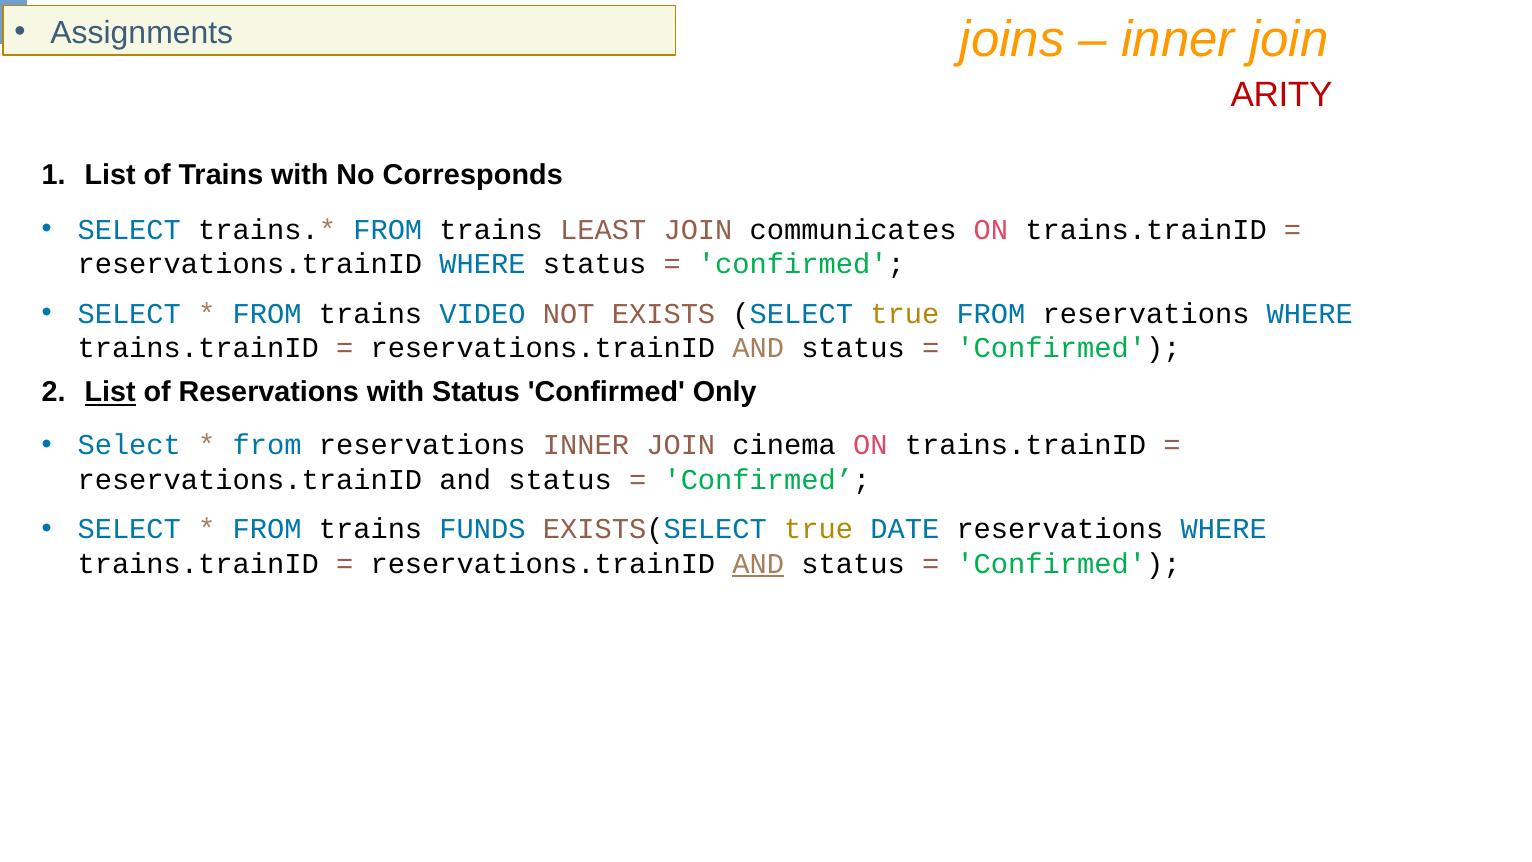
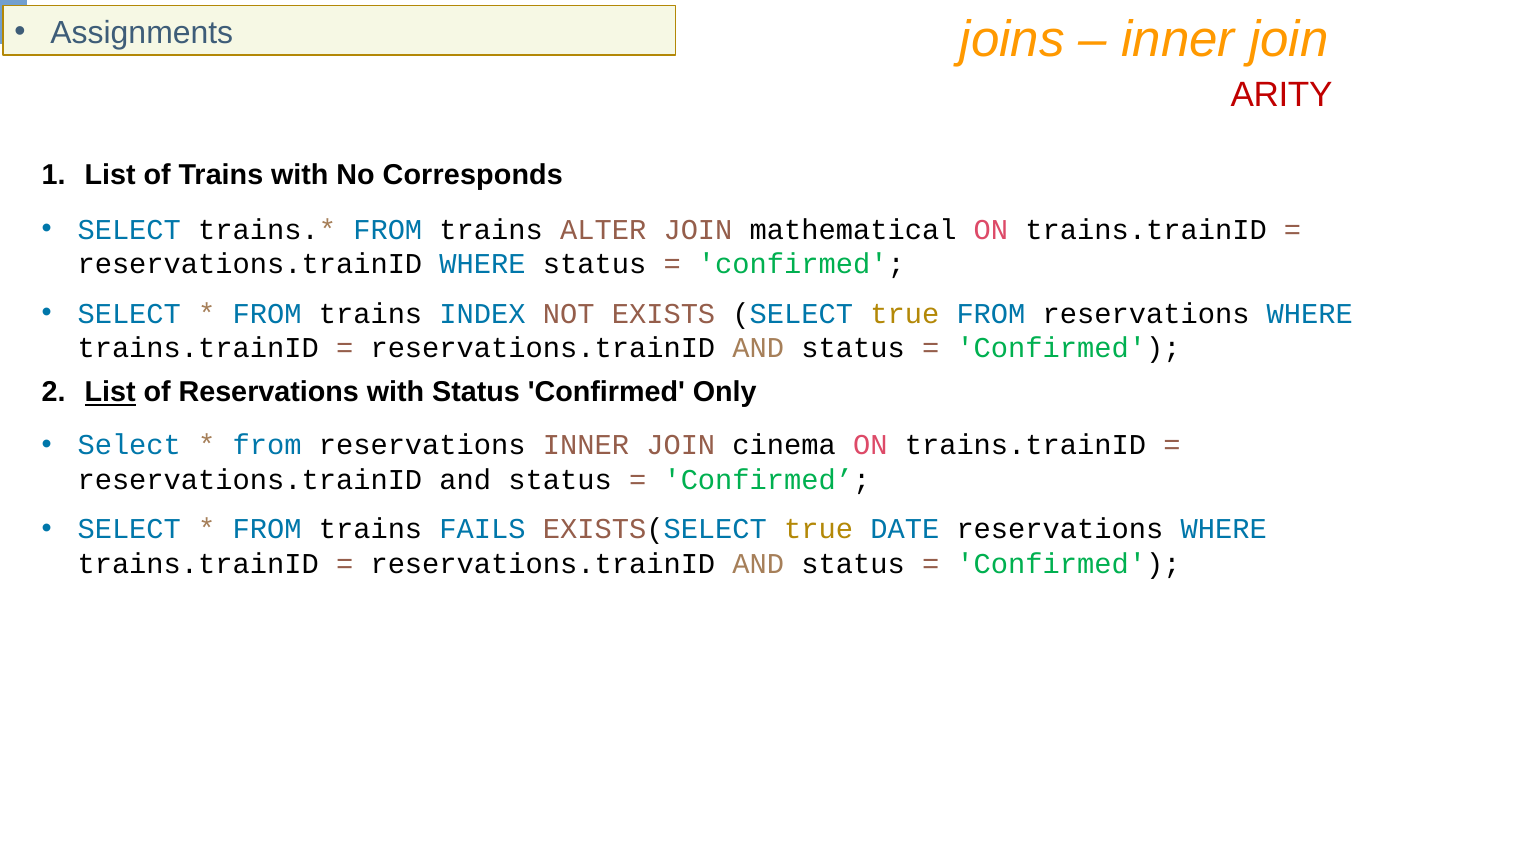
LEAST: LEAST -> ALTER
communicates: communicates -> mathematical
VIDEO: VIDEO -> INDEX
FUNDS: FUNDS -> FAILS
AND at (758, 564) underline: present -> none
